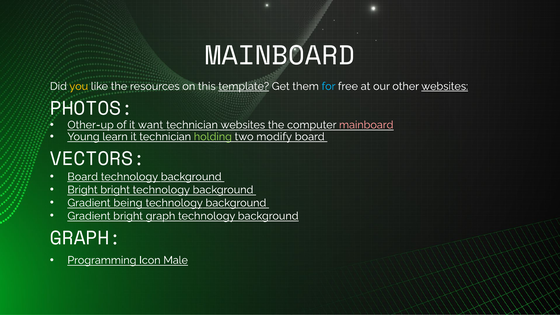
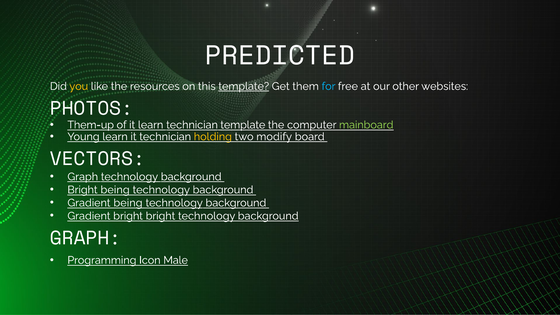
MAINBOARD at (280, 56): MAINBOARD -> PREDICTED
websites at (445, 86) underline: present -> none
Other-up: Other-up -> Them-up
it want: want -> learn
technician websites: websites -> template
mainboard at (366, 125) colour: pink -> light green
holding colour: light green -> yellow
Board at (83, 177): Board -> Graph
Bright bright: bright -> being
bright graph: graph -> bright
